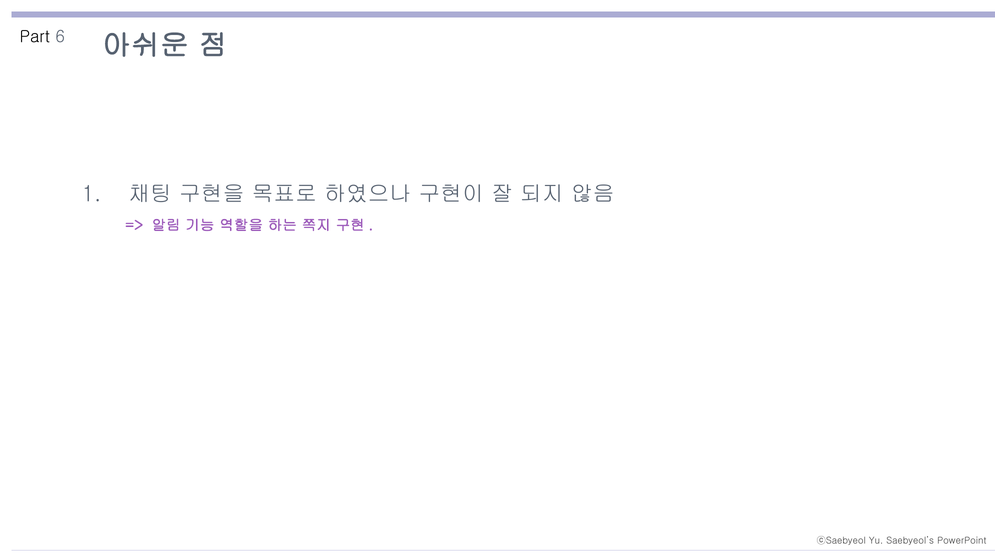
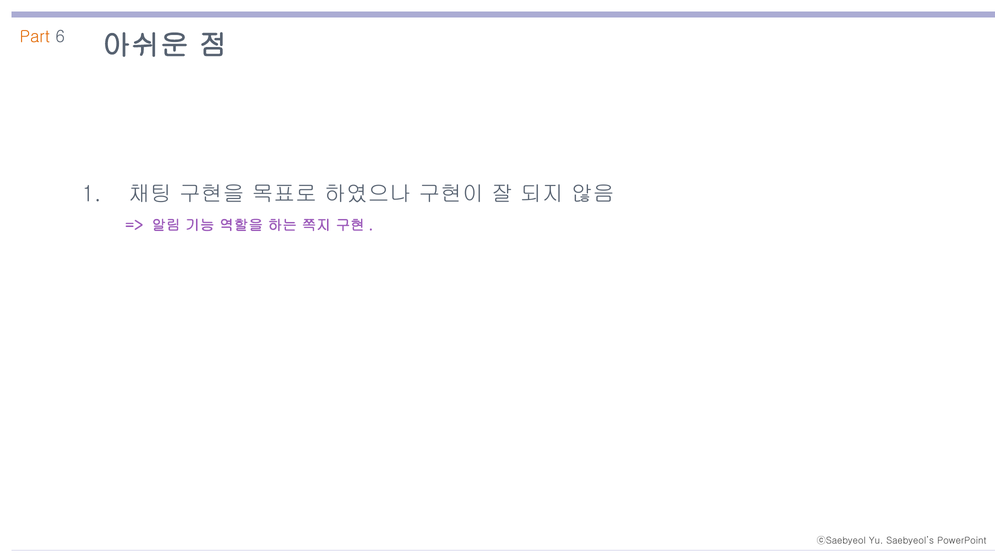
Part colour: black -> orange
